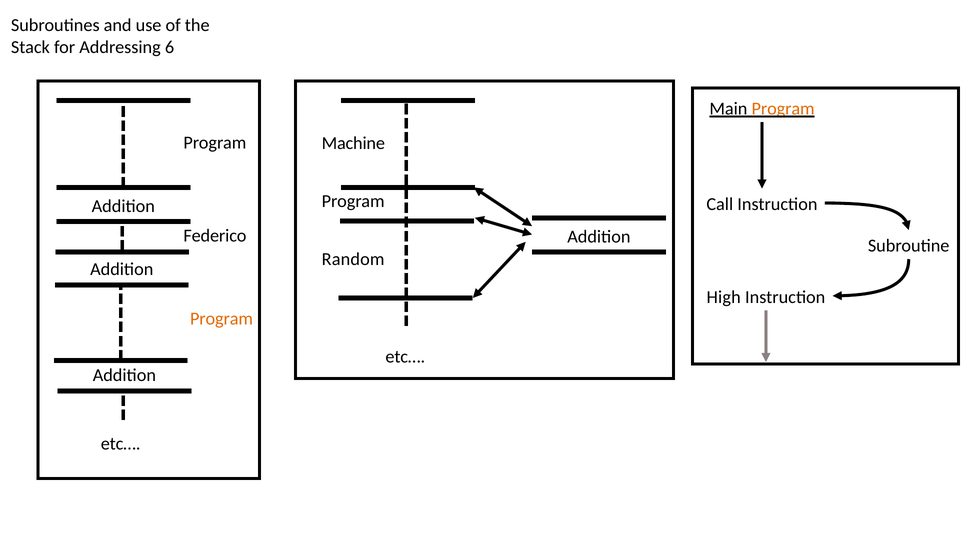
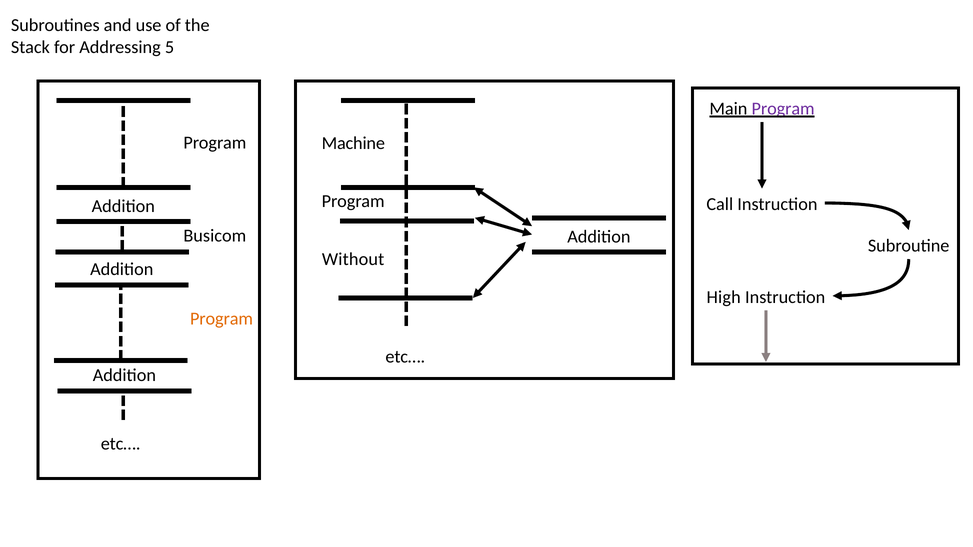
6: 6 -> 5
Program at (783, 109) colour: orange -> purple
Federico: Federico -> Busicom
Random: Random -> Without
